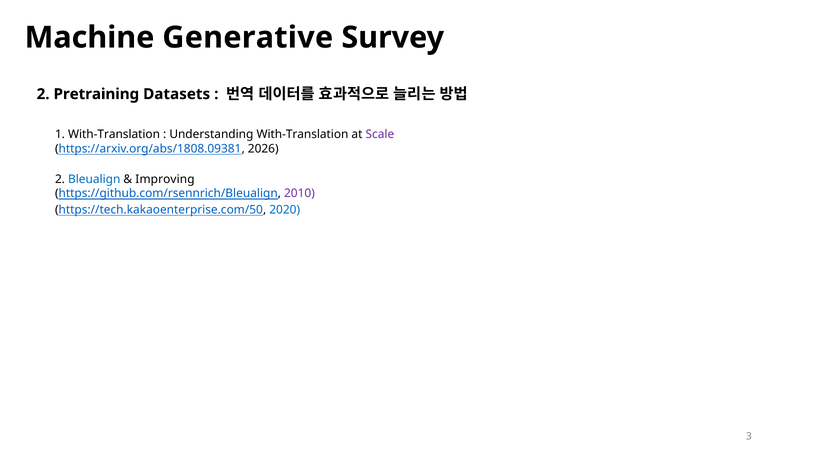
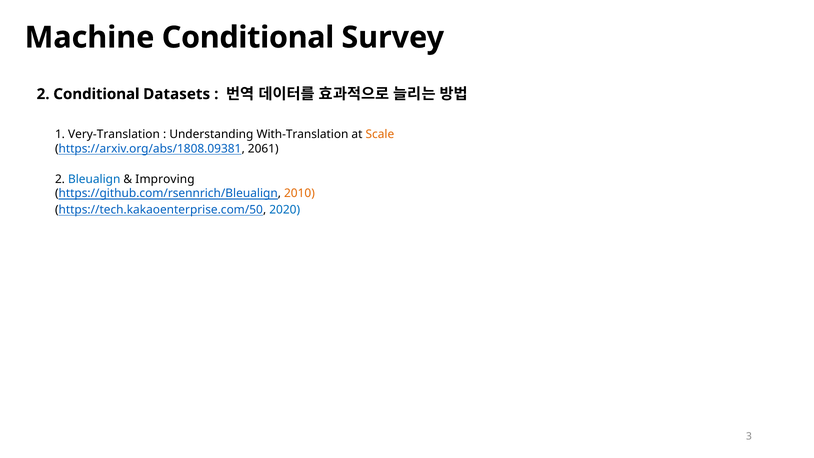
Machine Generative: Generative -> Conditional
2 Pretraining: Pretraining -> Conditional
1 With-Translation: With-Translation -> Very-Translation
Scale colour: purple -> orange
2026: 2026 -> 2061
2010 colour: purple -> orange
